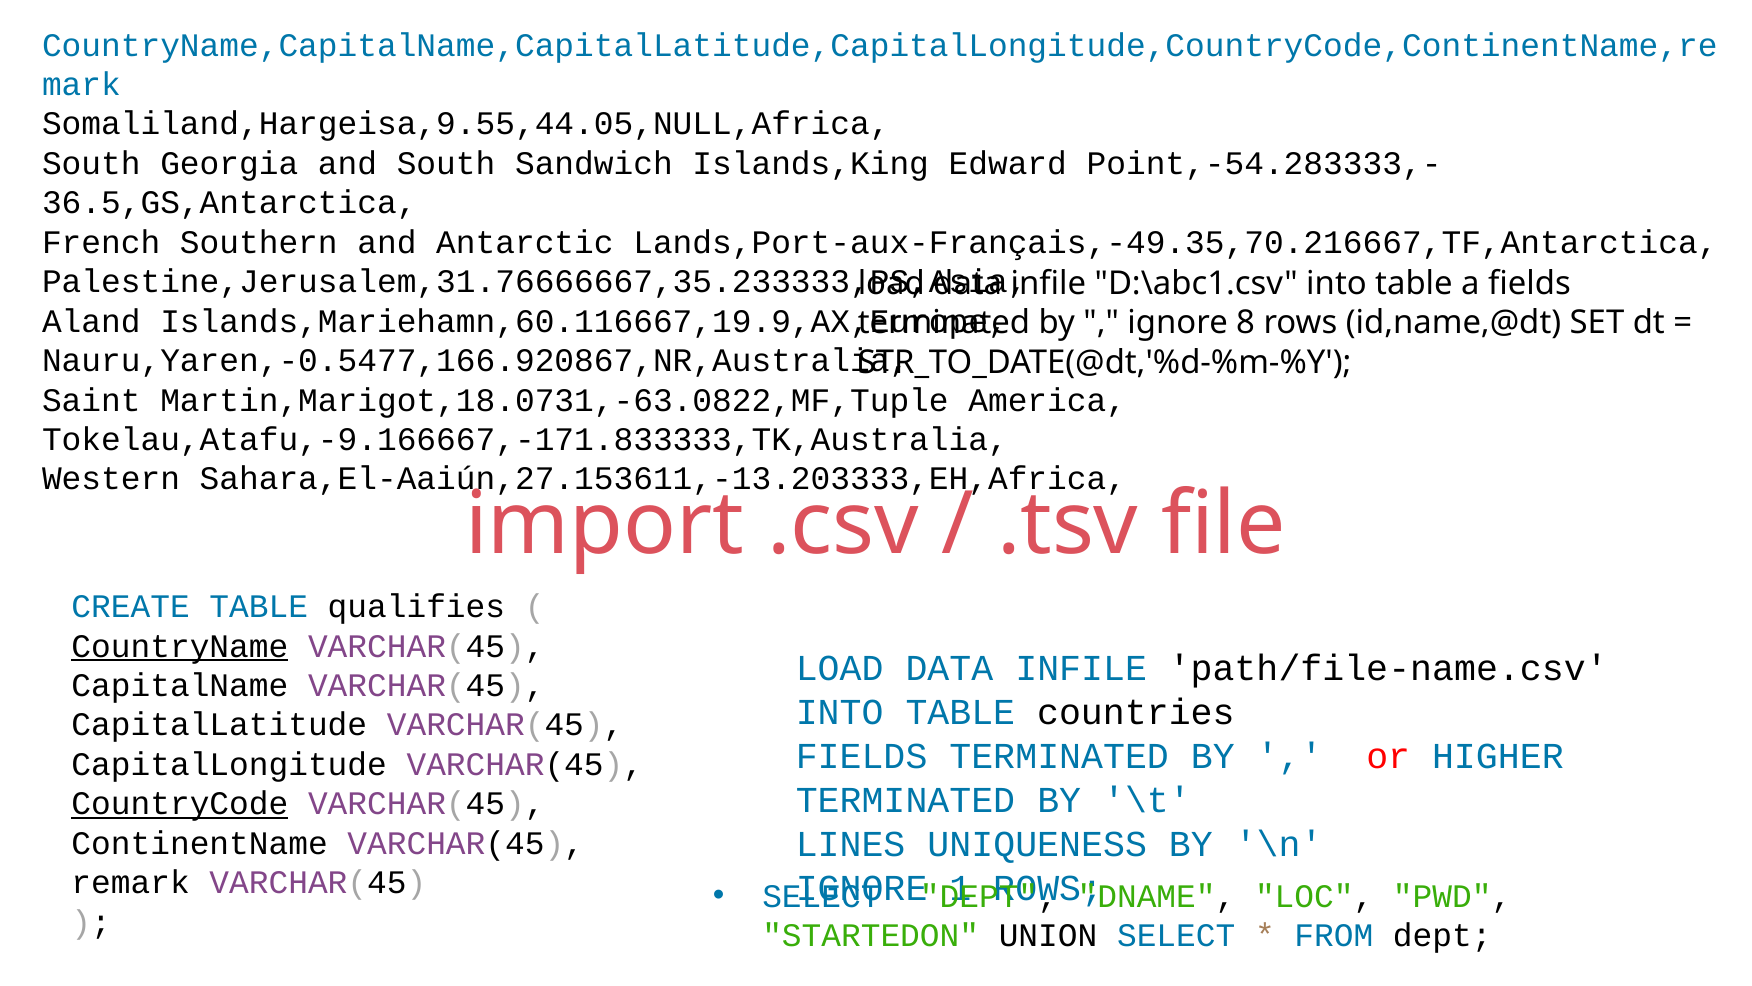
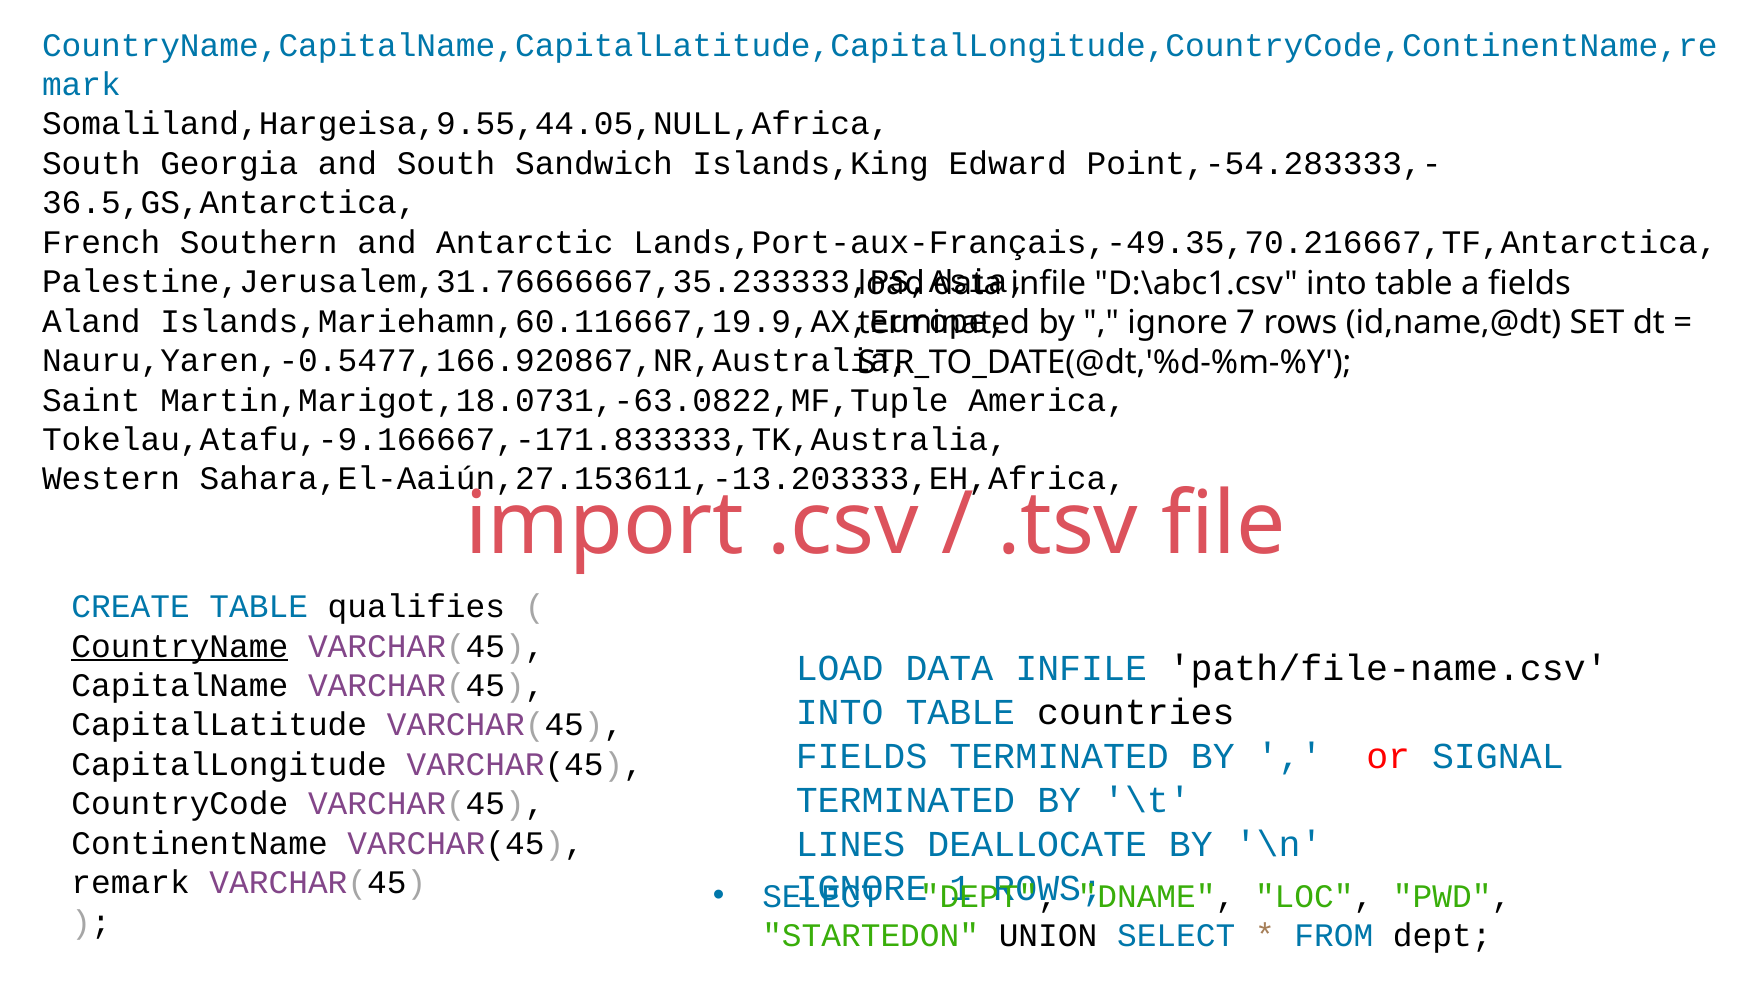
8: 8 -> 7
HIGHER: HIGHER -> SIGNAL
CountryCode underline: present -> none
UNIQUENESS: UNIQUENESS -> DEALLOCATE
